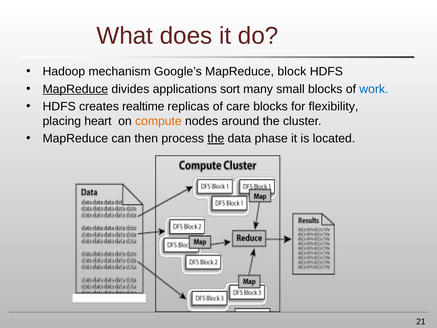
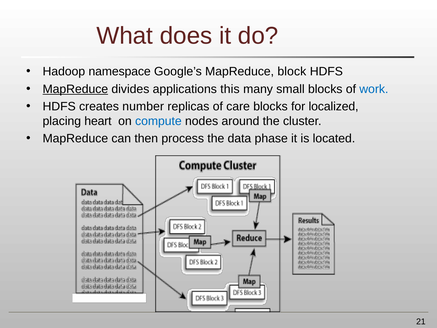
mechanism: mechanism -> namespace
sort: sort -> this
realtime: realtime -> number
flexibility: flexibility -> localized
compute colour: orange -> blue
the at (216, 138) underline: present -> none
